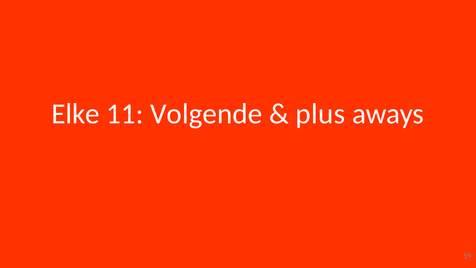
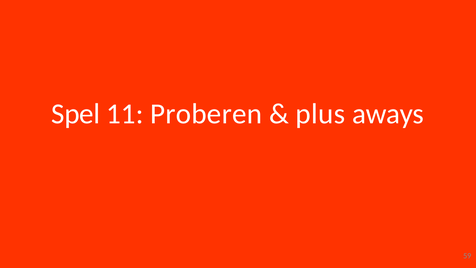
Elke: Elke -> Spel
Volgende: Volgende -> Proberen
